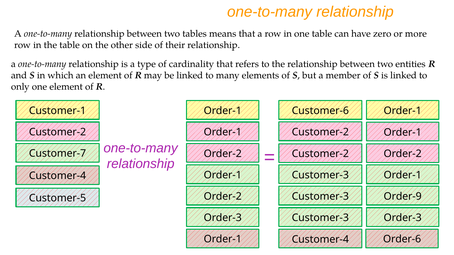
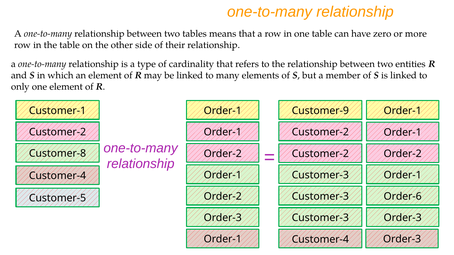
Customer-6: Customer-6 -> Customer-9
Customer-7: Customer-7 -> Customer-8
Order-9: Order-9 -> Order-6
Customer-4 Order-6: Order-6 -> Order-3
